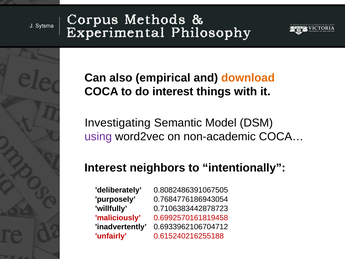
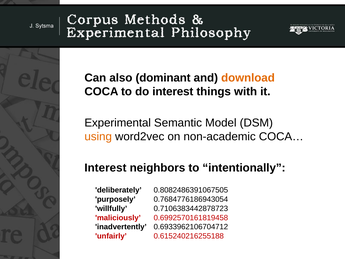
empirical: empirical -> dominant
Investigating: Investigating -> Experimental
using colour: purple -> orange
